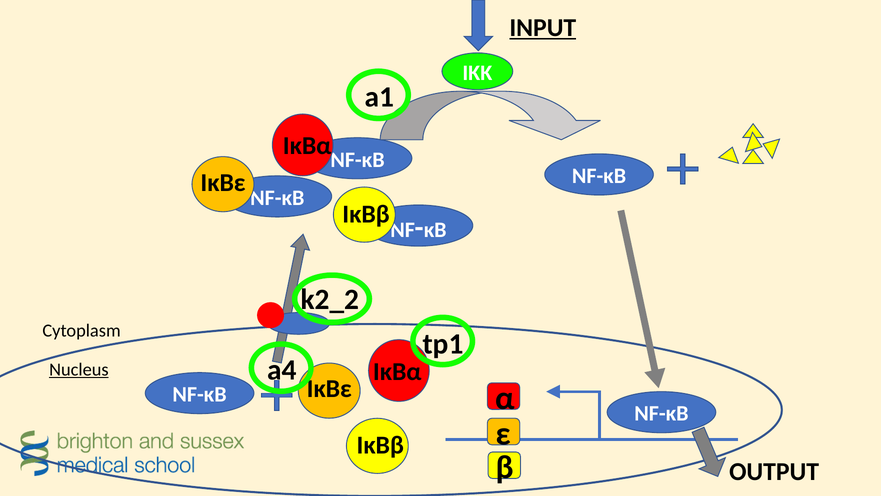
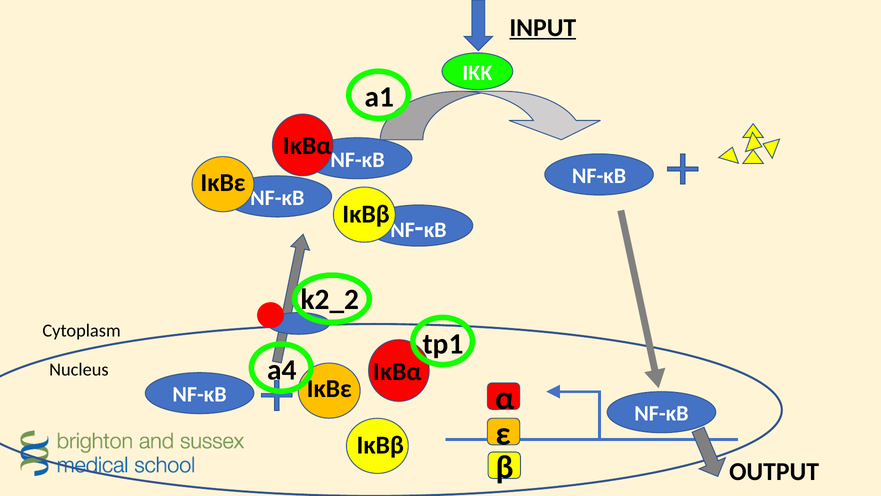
Nucleus underline: present -> none
